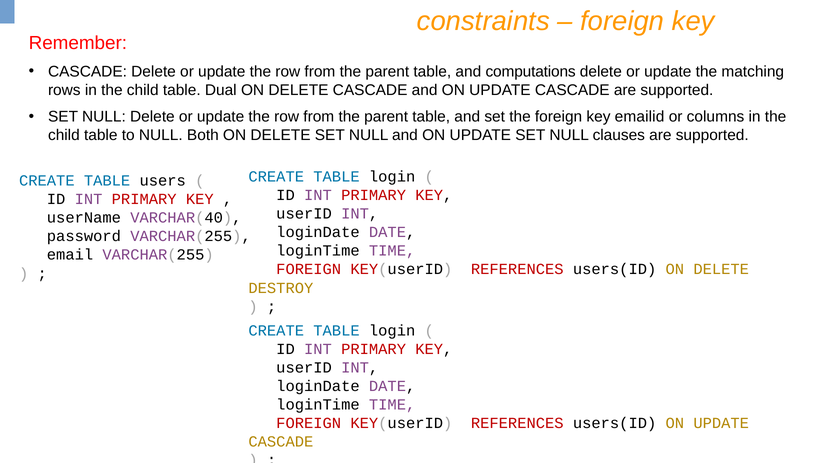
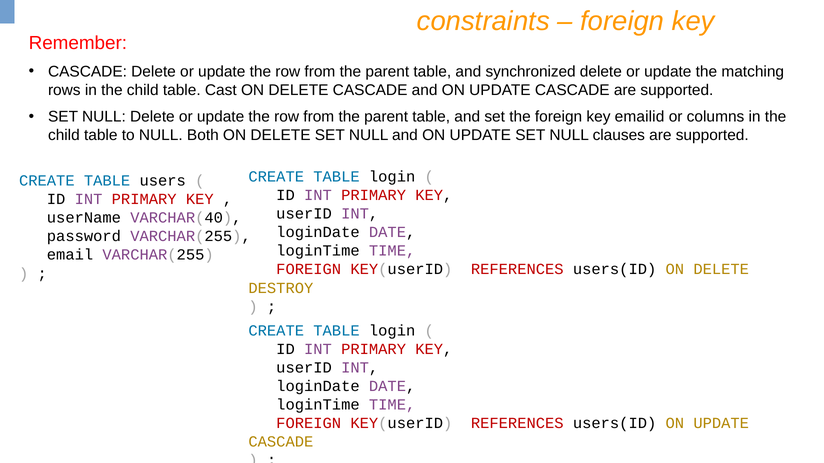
computations: computations -> synchronized
Dual: Dual -> Cast
